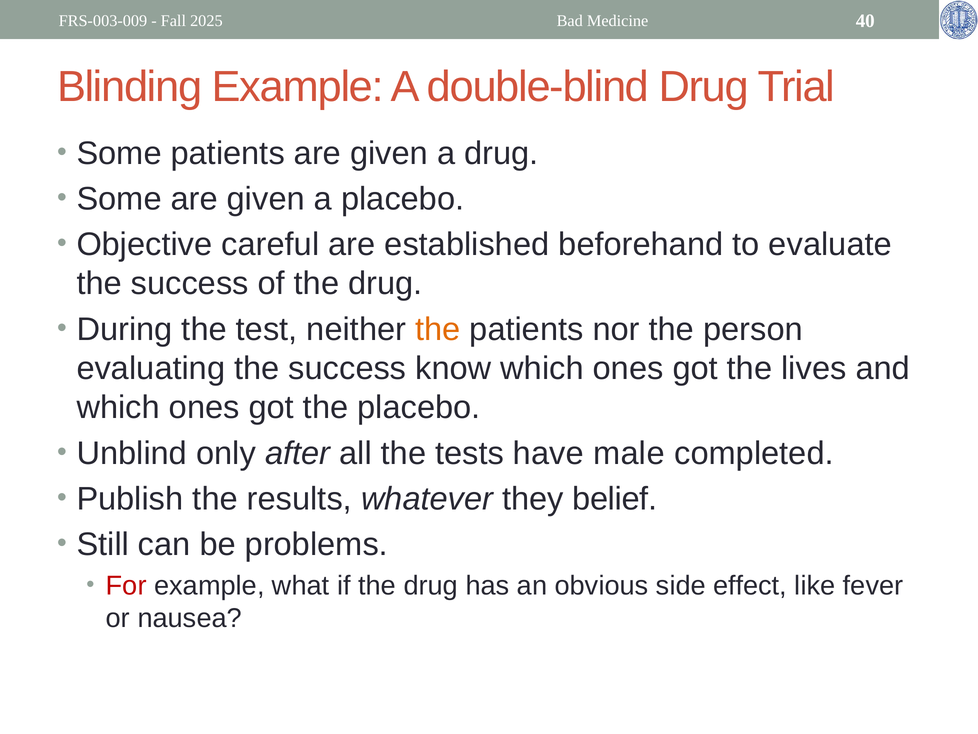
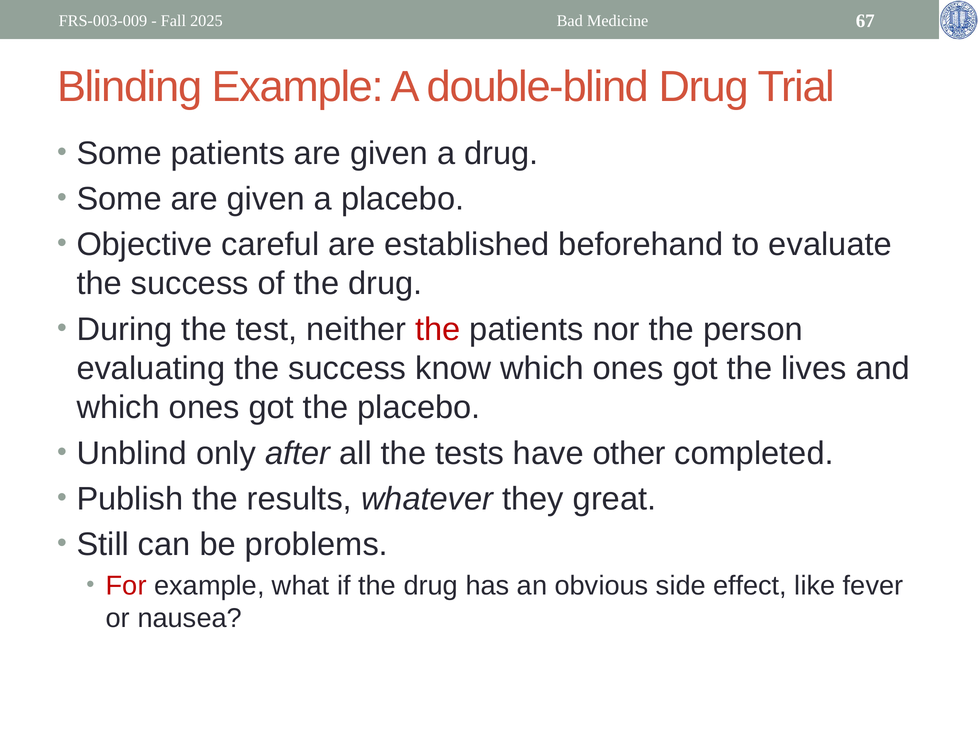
40: 40 -> 67
the at (438, 329) colour: orange -> red
male: male -> other
belief: belief -> great
